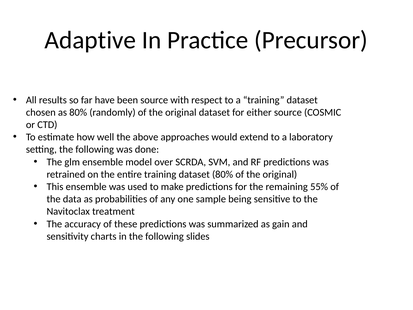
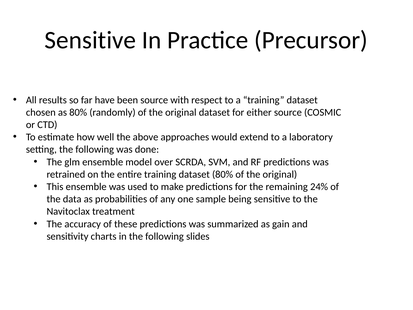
Adaptive at (90, 40): Adaptive -> Sensitive
55%: 55% -> 24%
